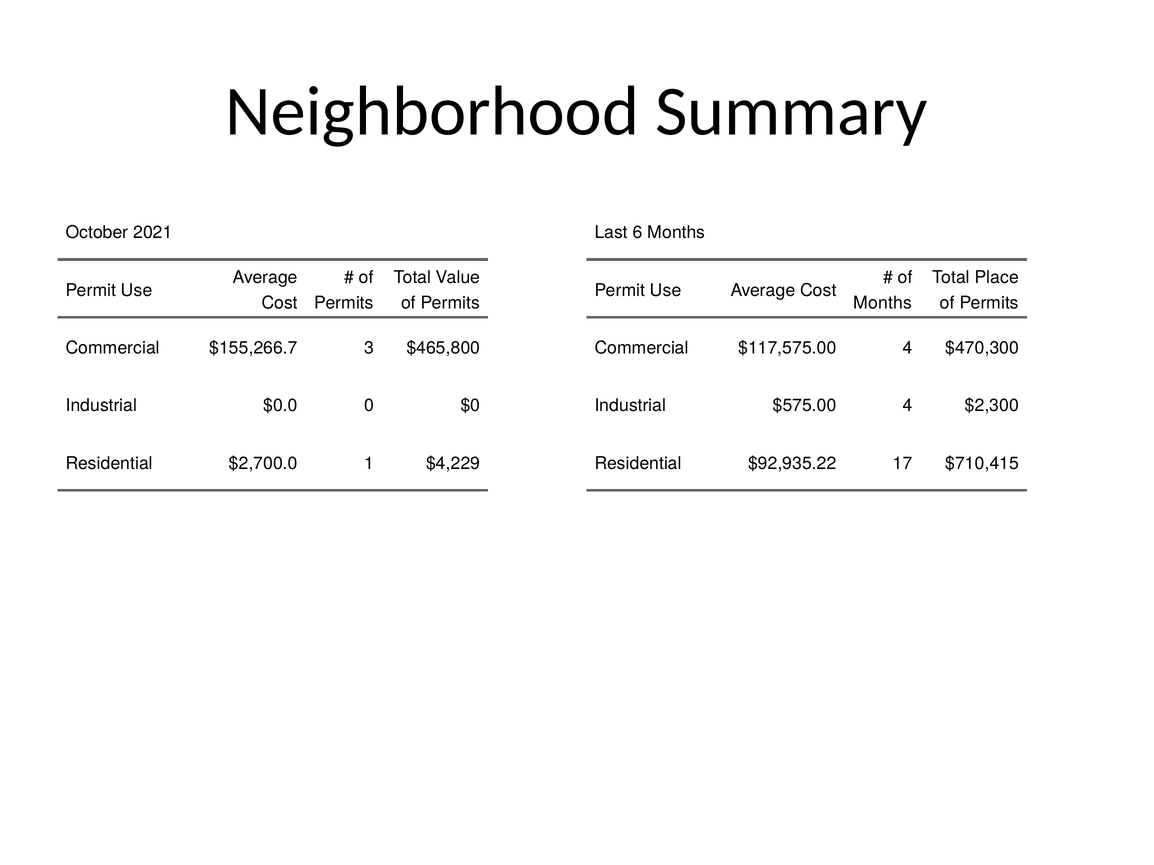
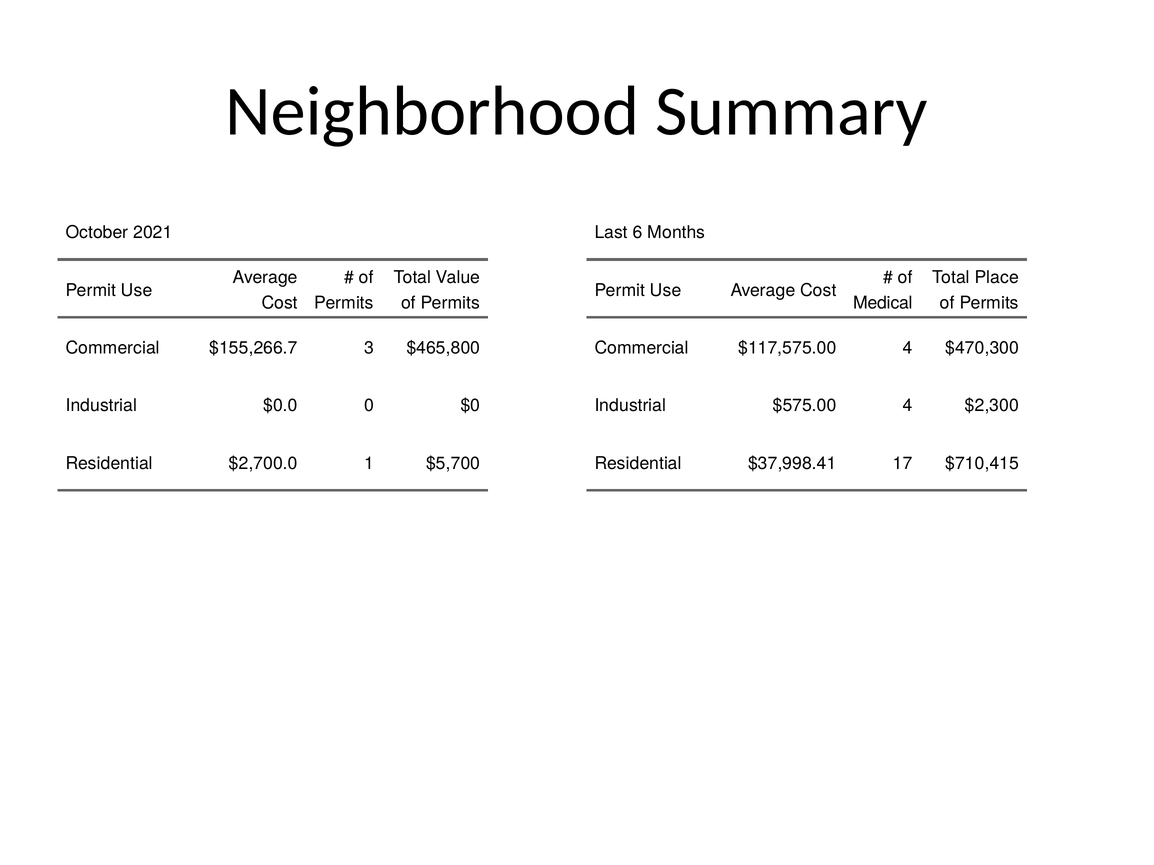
Months at (883, 303): Months -> Medical
$4,229: $4,229 -> $5,700
$92,935.22: $92,935.22 -> $37,998.41
